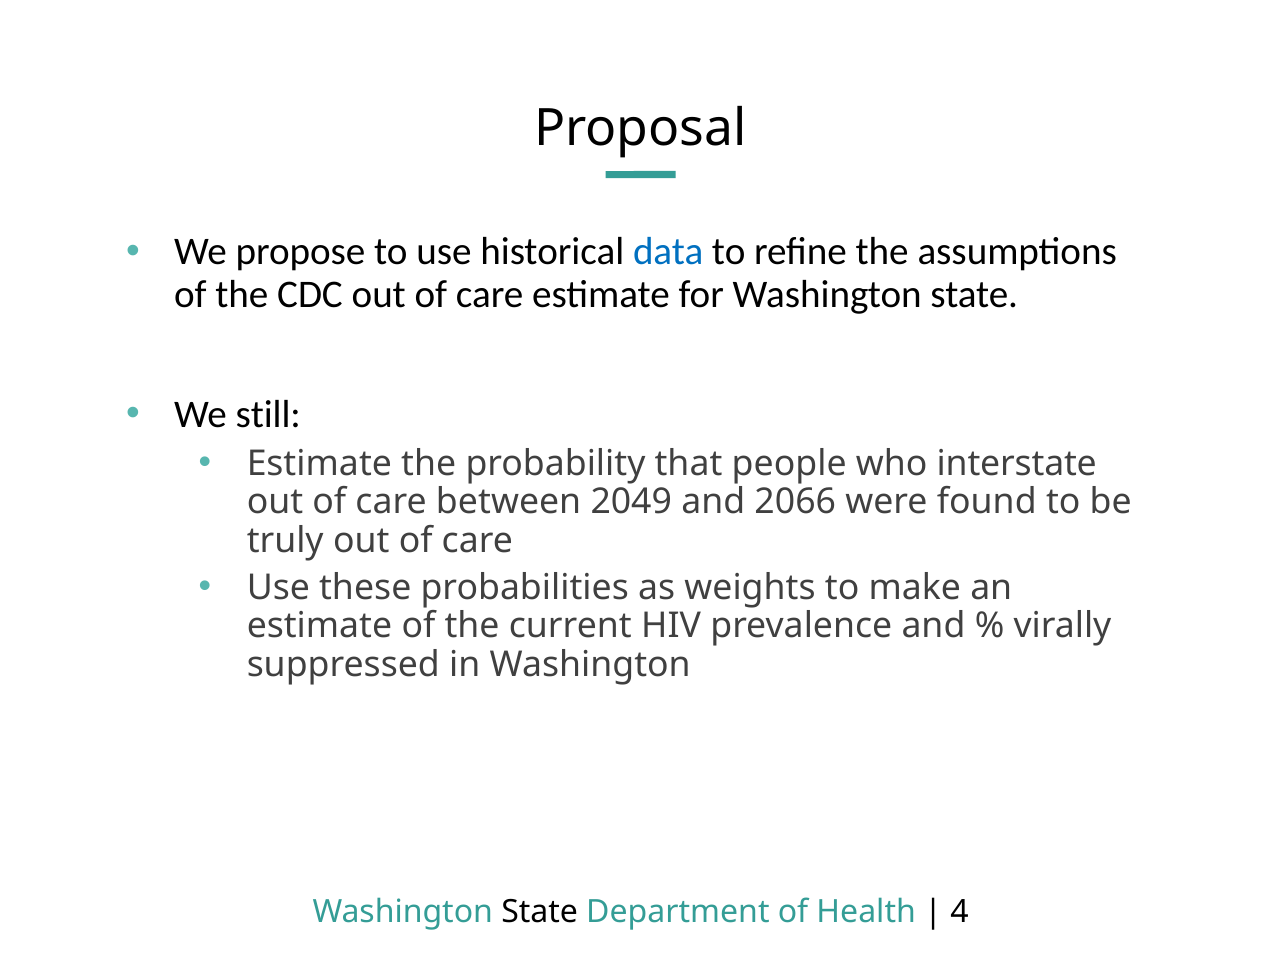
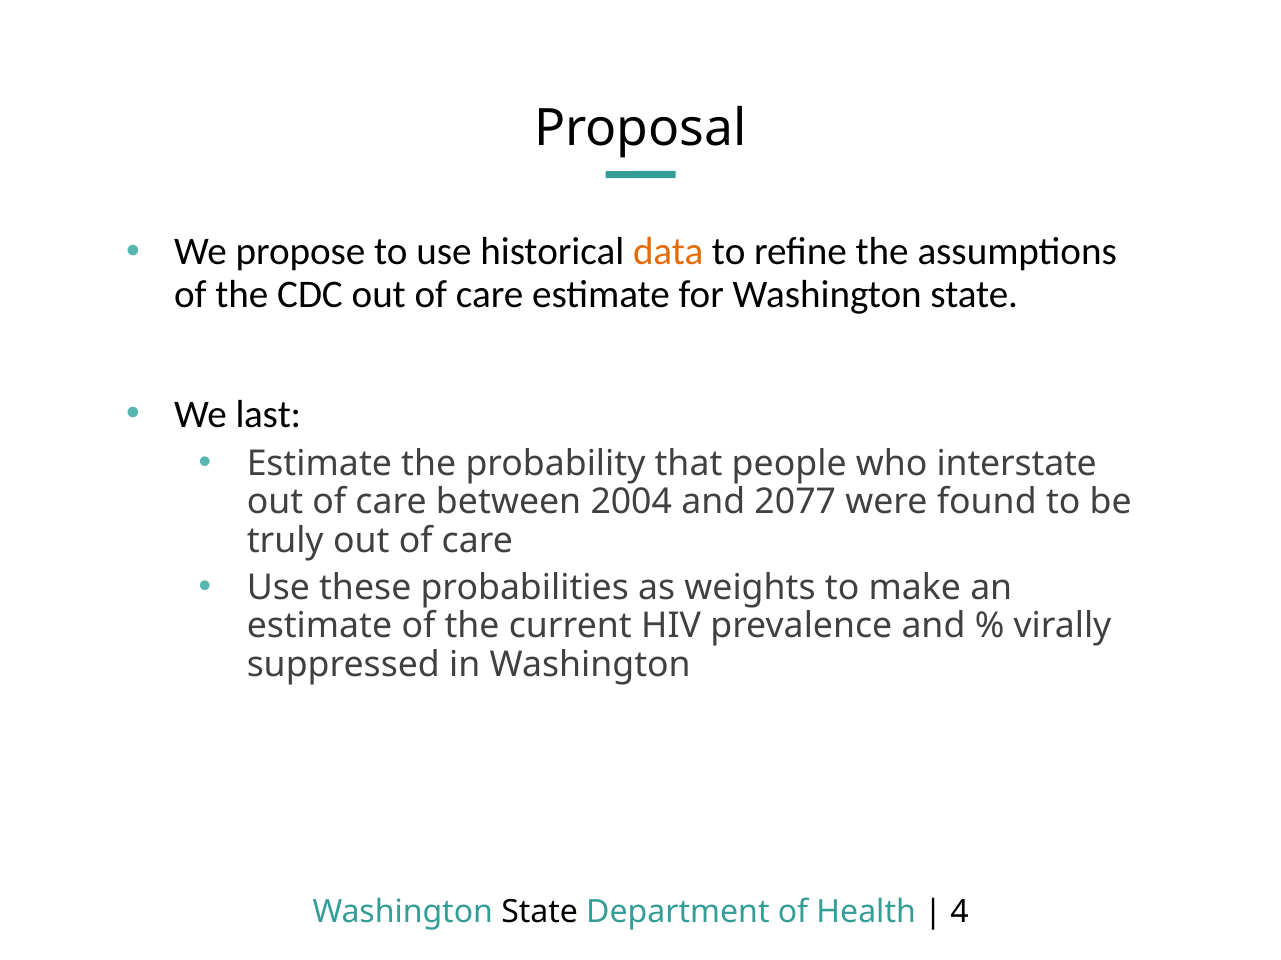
data colour: blue -> orange
still: still -> last
2049: 2049 -> 2004
2066: 2066 -> 2077
